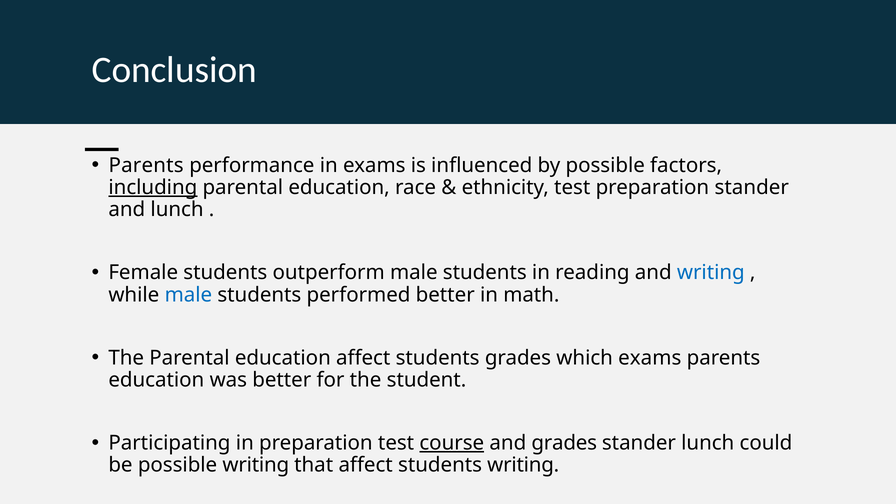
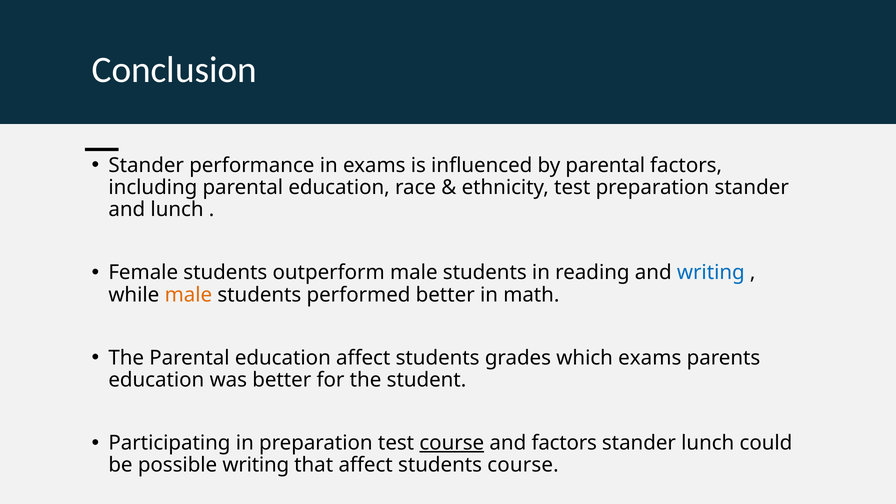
Parents at (146, 165): Parents -> Stander
by possible: possible -> parental
including underline: present -> none
male at (188, 295) colour: blue -> orange
and grades: grades -> factors
students writing: writing -> course
